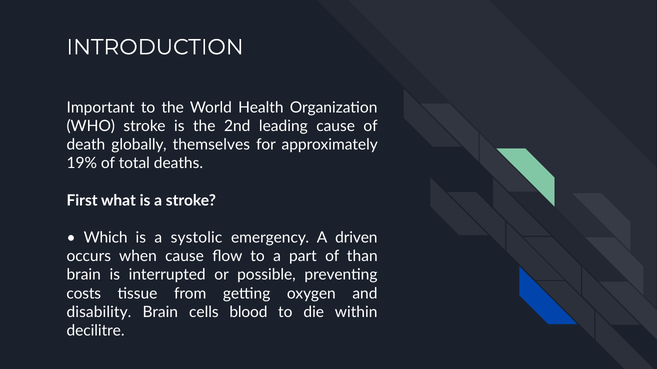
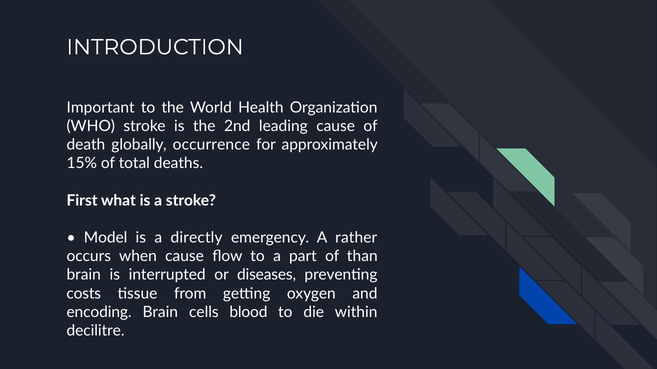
themselves: themselves -> occurrence
19%: 19% -> 15%
Which: Which -> Model
systolic: systolic -> directly
driven: driven -> rather
possible: possible -> diseases
disability: disability -> encoding
